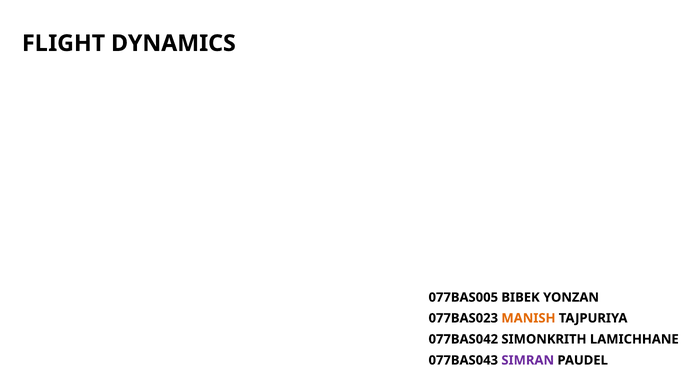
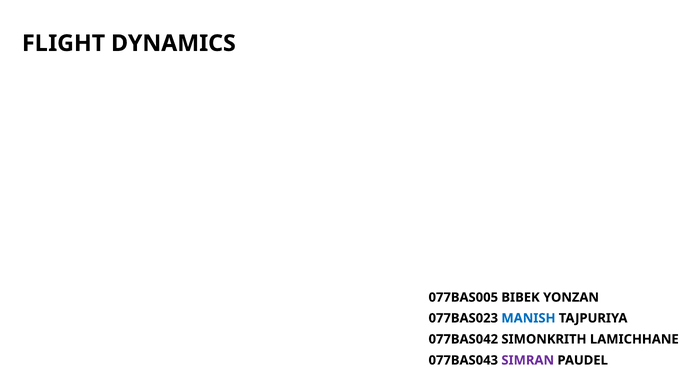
MANISH colour: orange -> blue
